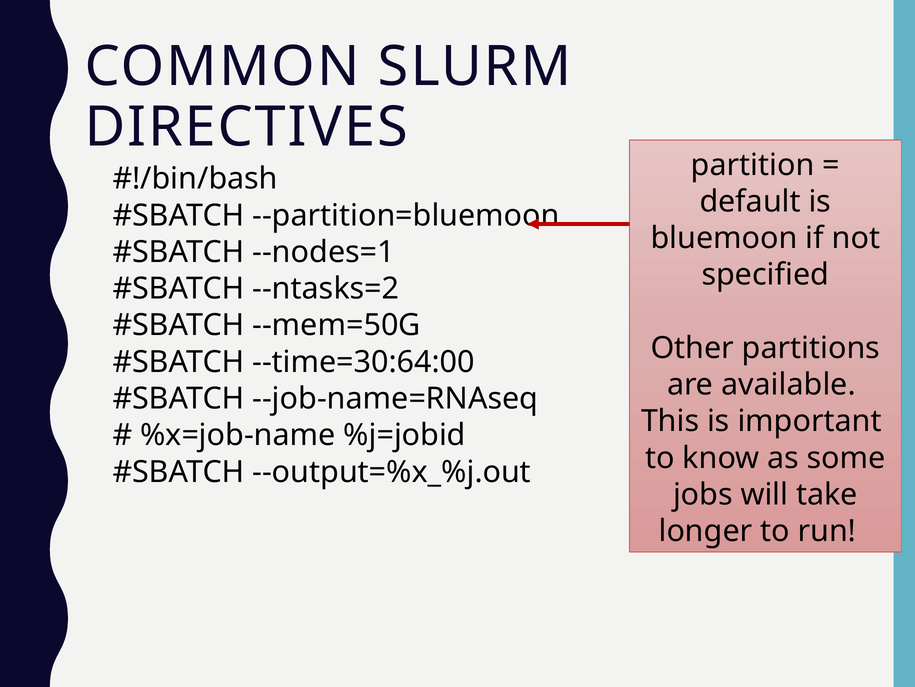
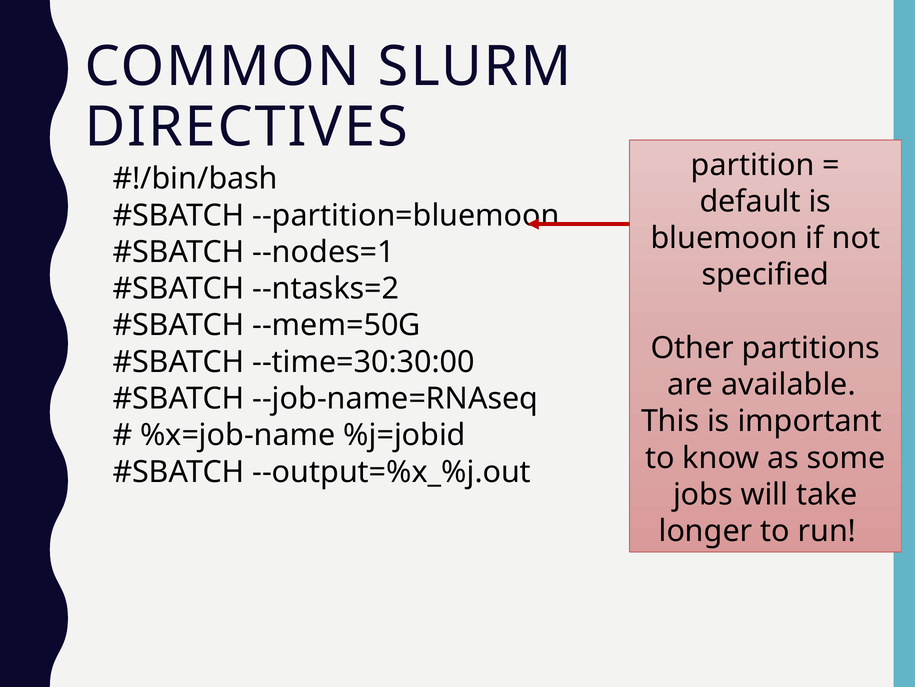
--time=30:64:00: --time=30:64:00 -> --time=30:30:00
